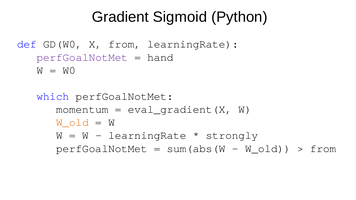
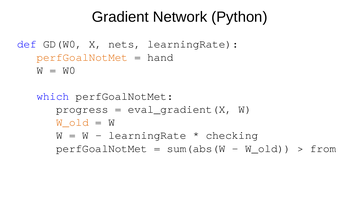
Sigmoid: Sigmoid -> Network
X from: from -> nets
perfGoalNotMet at (82, 57) colour: purple -> orange
momentum: momentum -> progress
strongly: strongly -> checking
